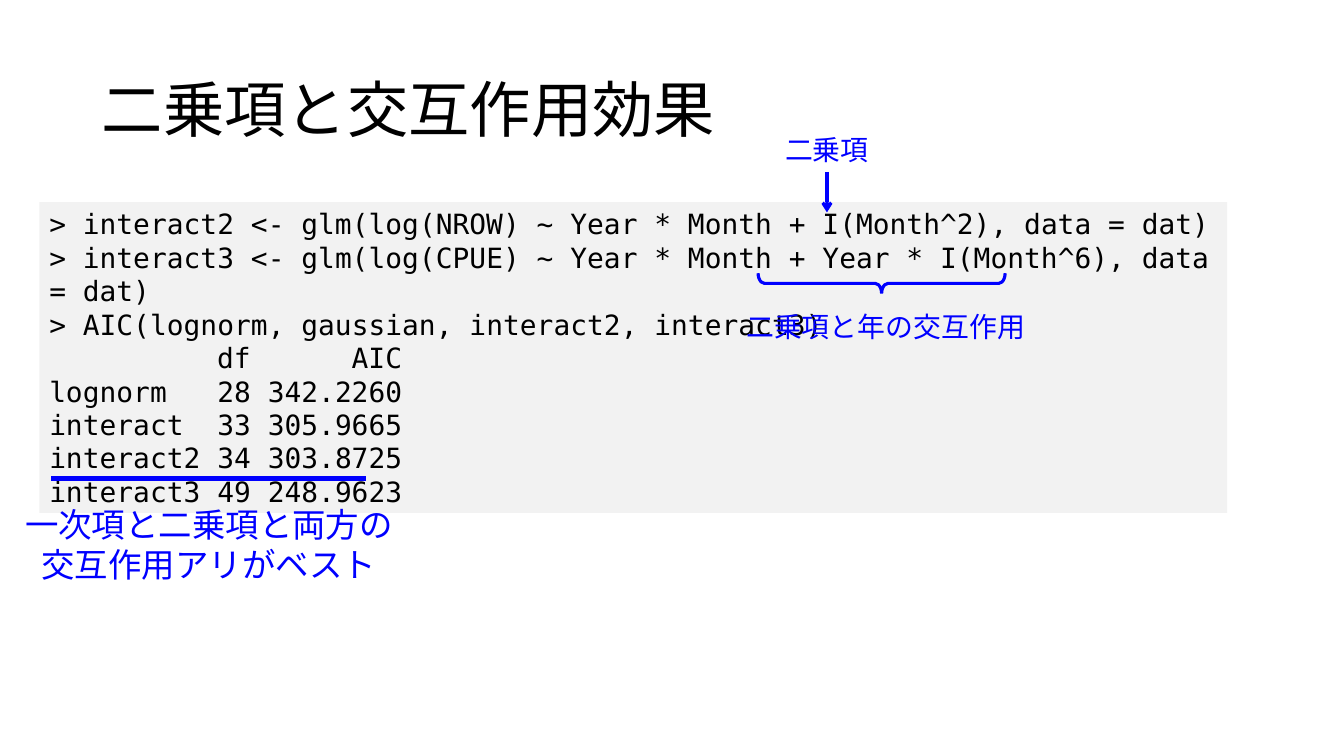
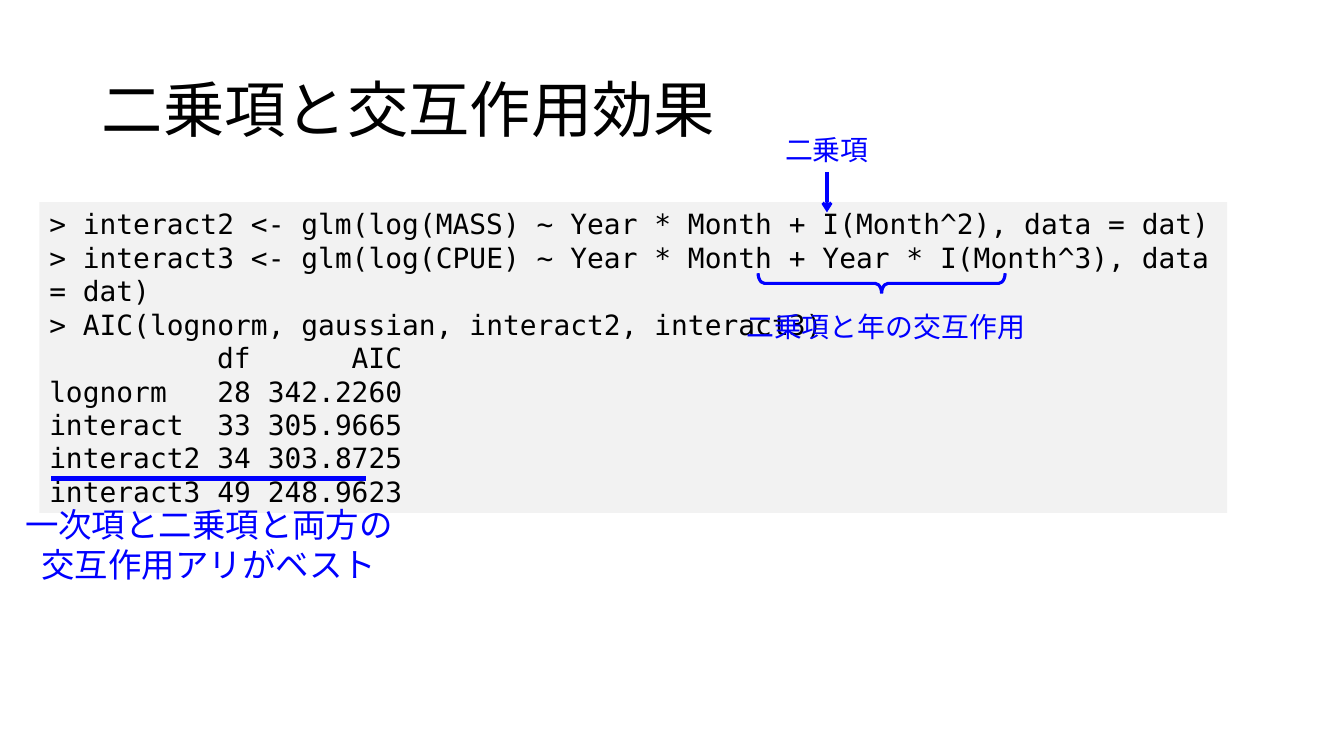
glm(log(NROW: glm(log(NROW -> glm(log(MASS
I(Month^6: I(Month^6 -> I(Month^3
